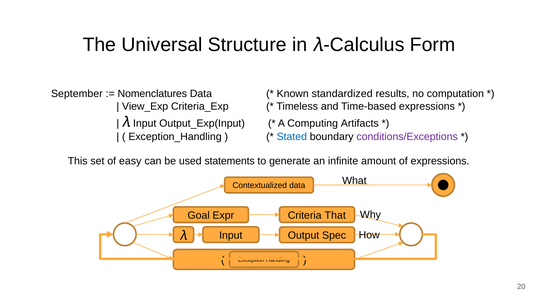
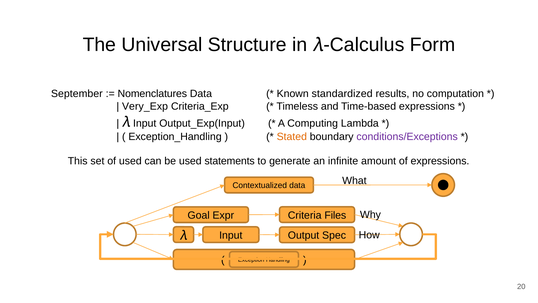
View_Exp: View_Exp -> Very_Exp
Artifacts: Artifacts -> Lambda
Stated colour: blue -> orange
of easy: easy -> used
That: That -> Files
